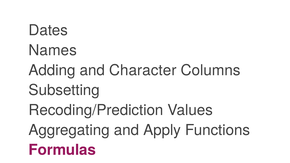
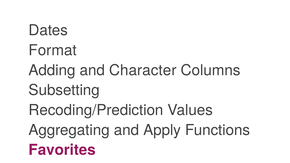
Names: Names -> Format
Formulas: Formulas -> Favorites
